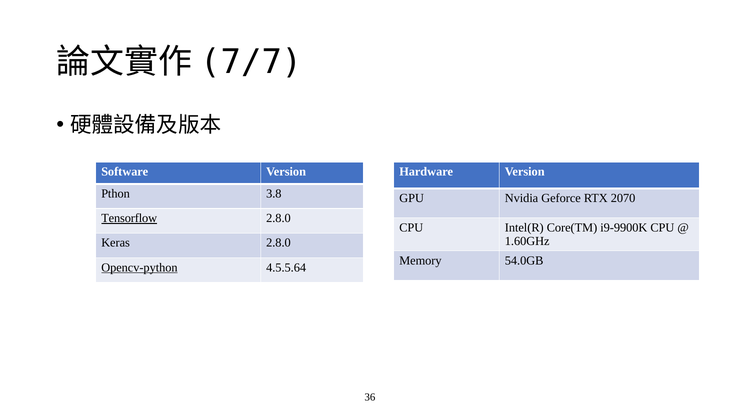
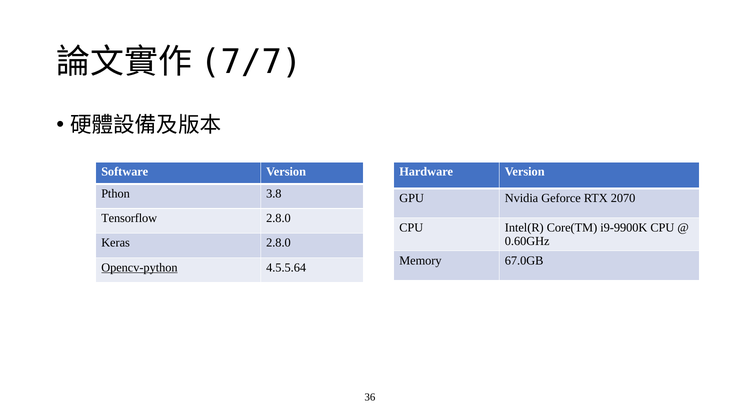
Tensorflow underline: present -> none
1.60GHz: 1.60GHz -> 0.60GHz
54.0GB: 54.0GB -> 67.0GB
